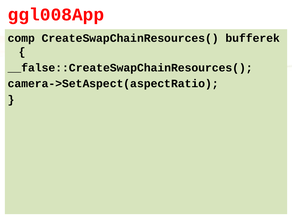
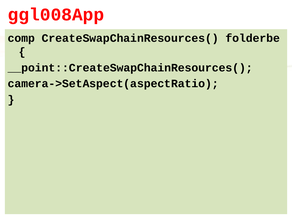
bufferek: bufferek -> folderbe
__false::CreateSwapChainResources(: __false::CreateSwapChainResources( -> __point::CreateSwapChainResources(
